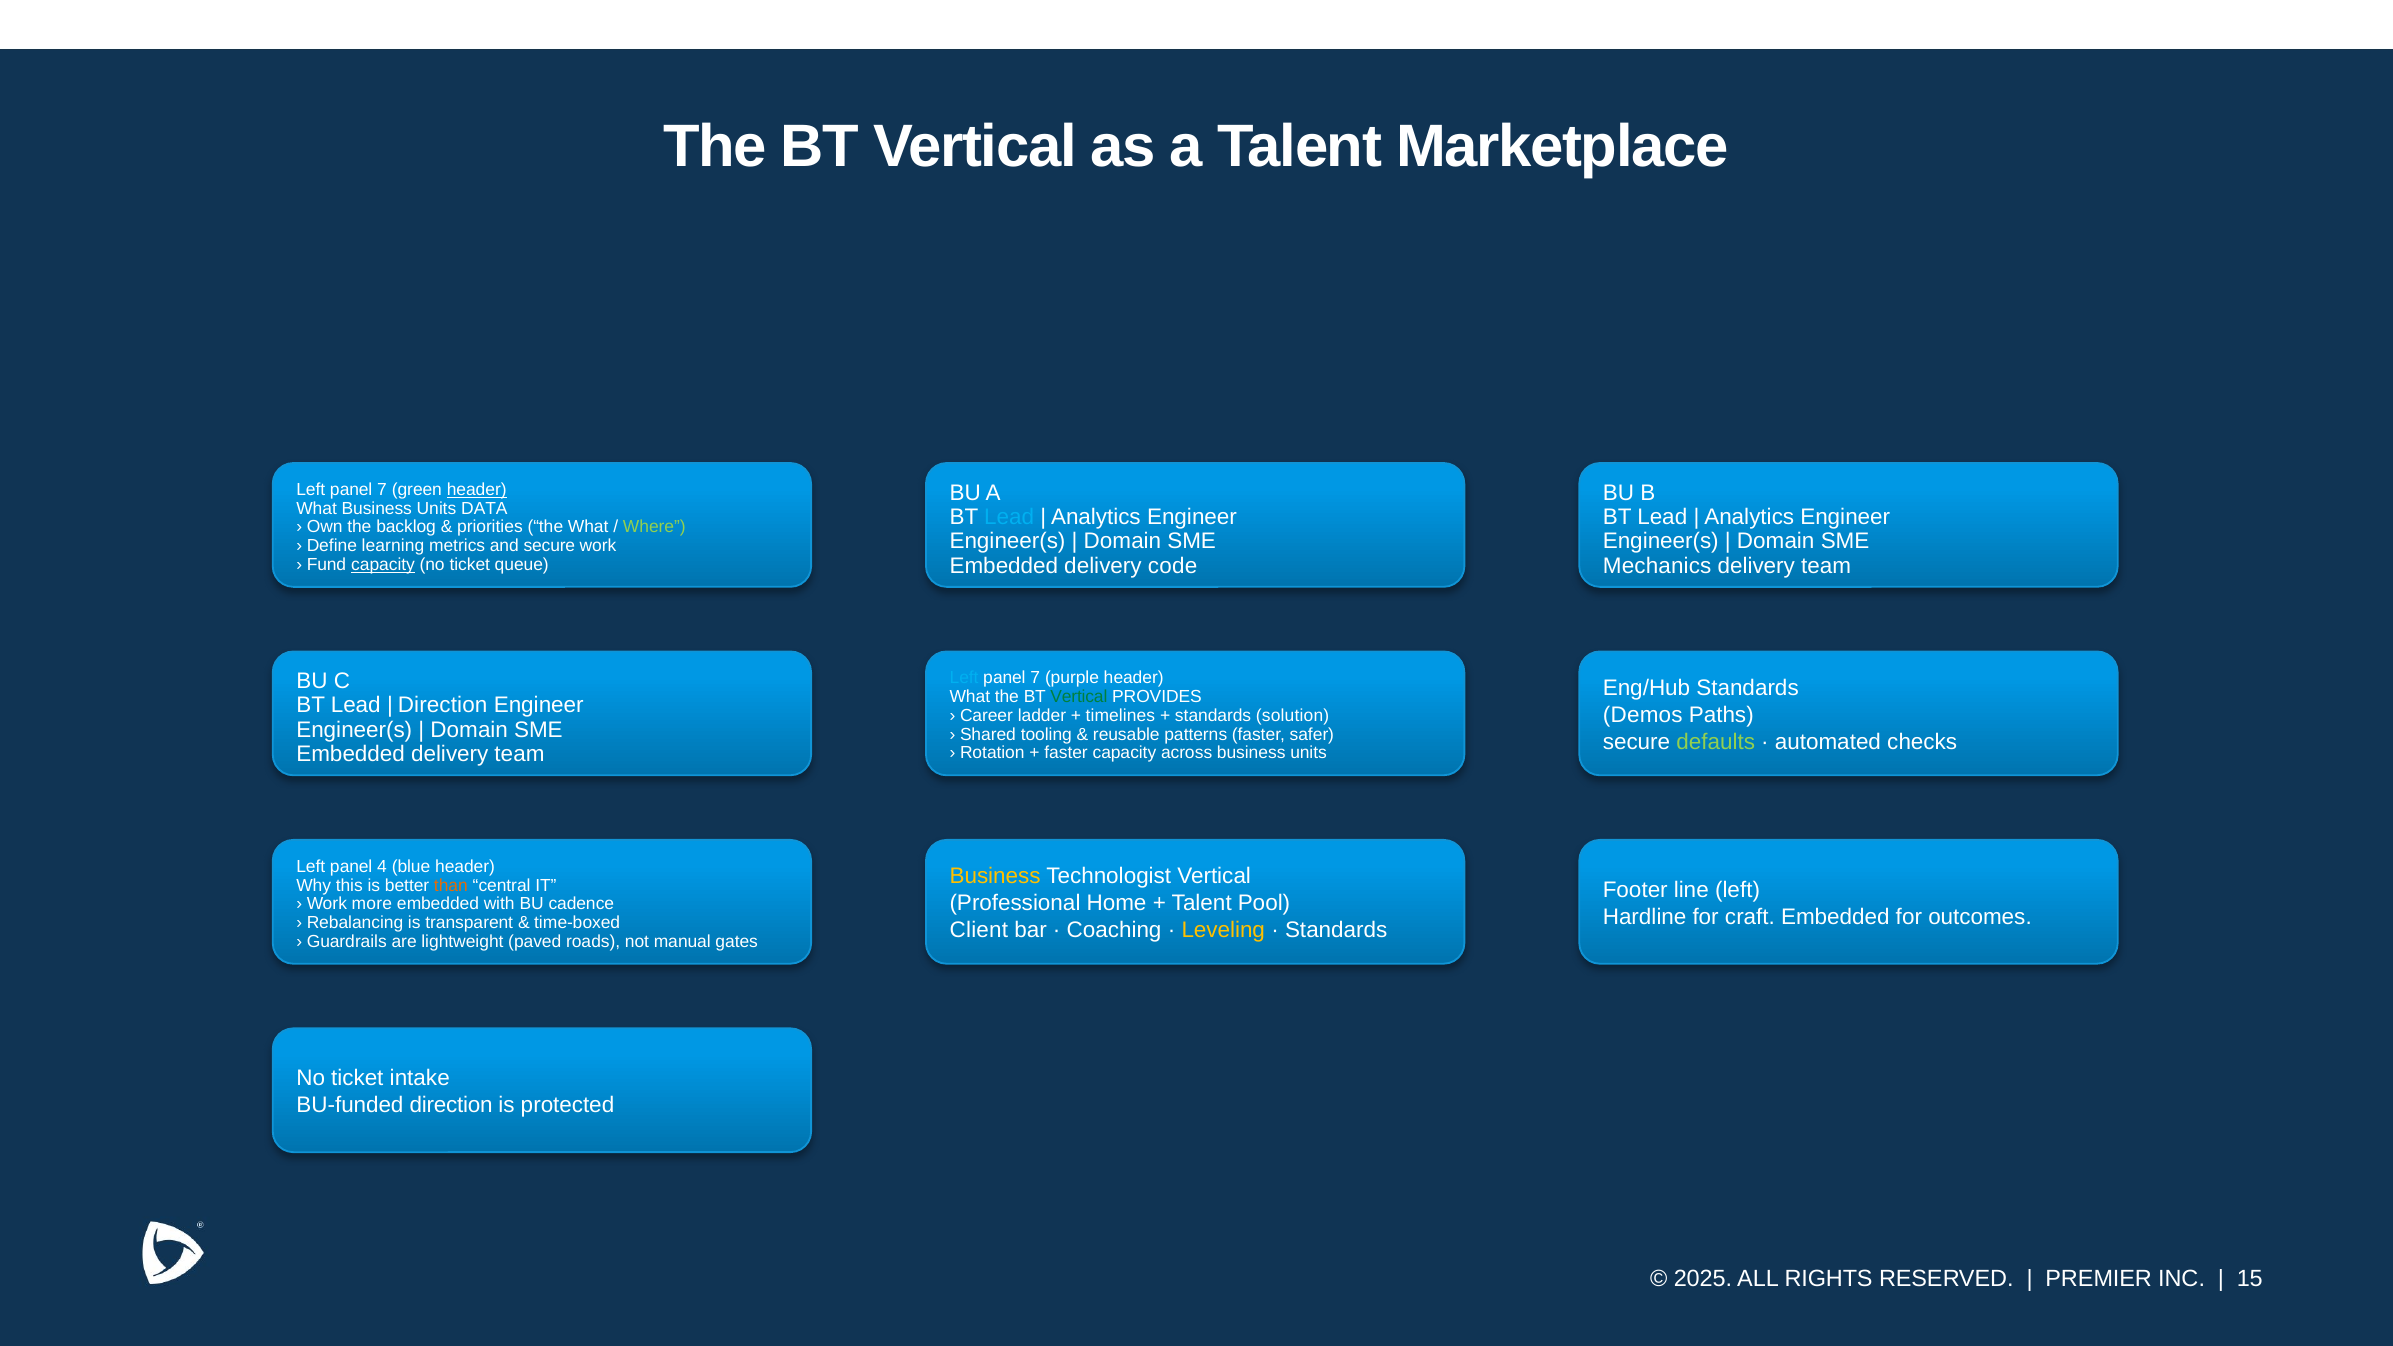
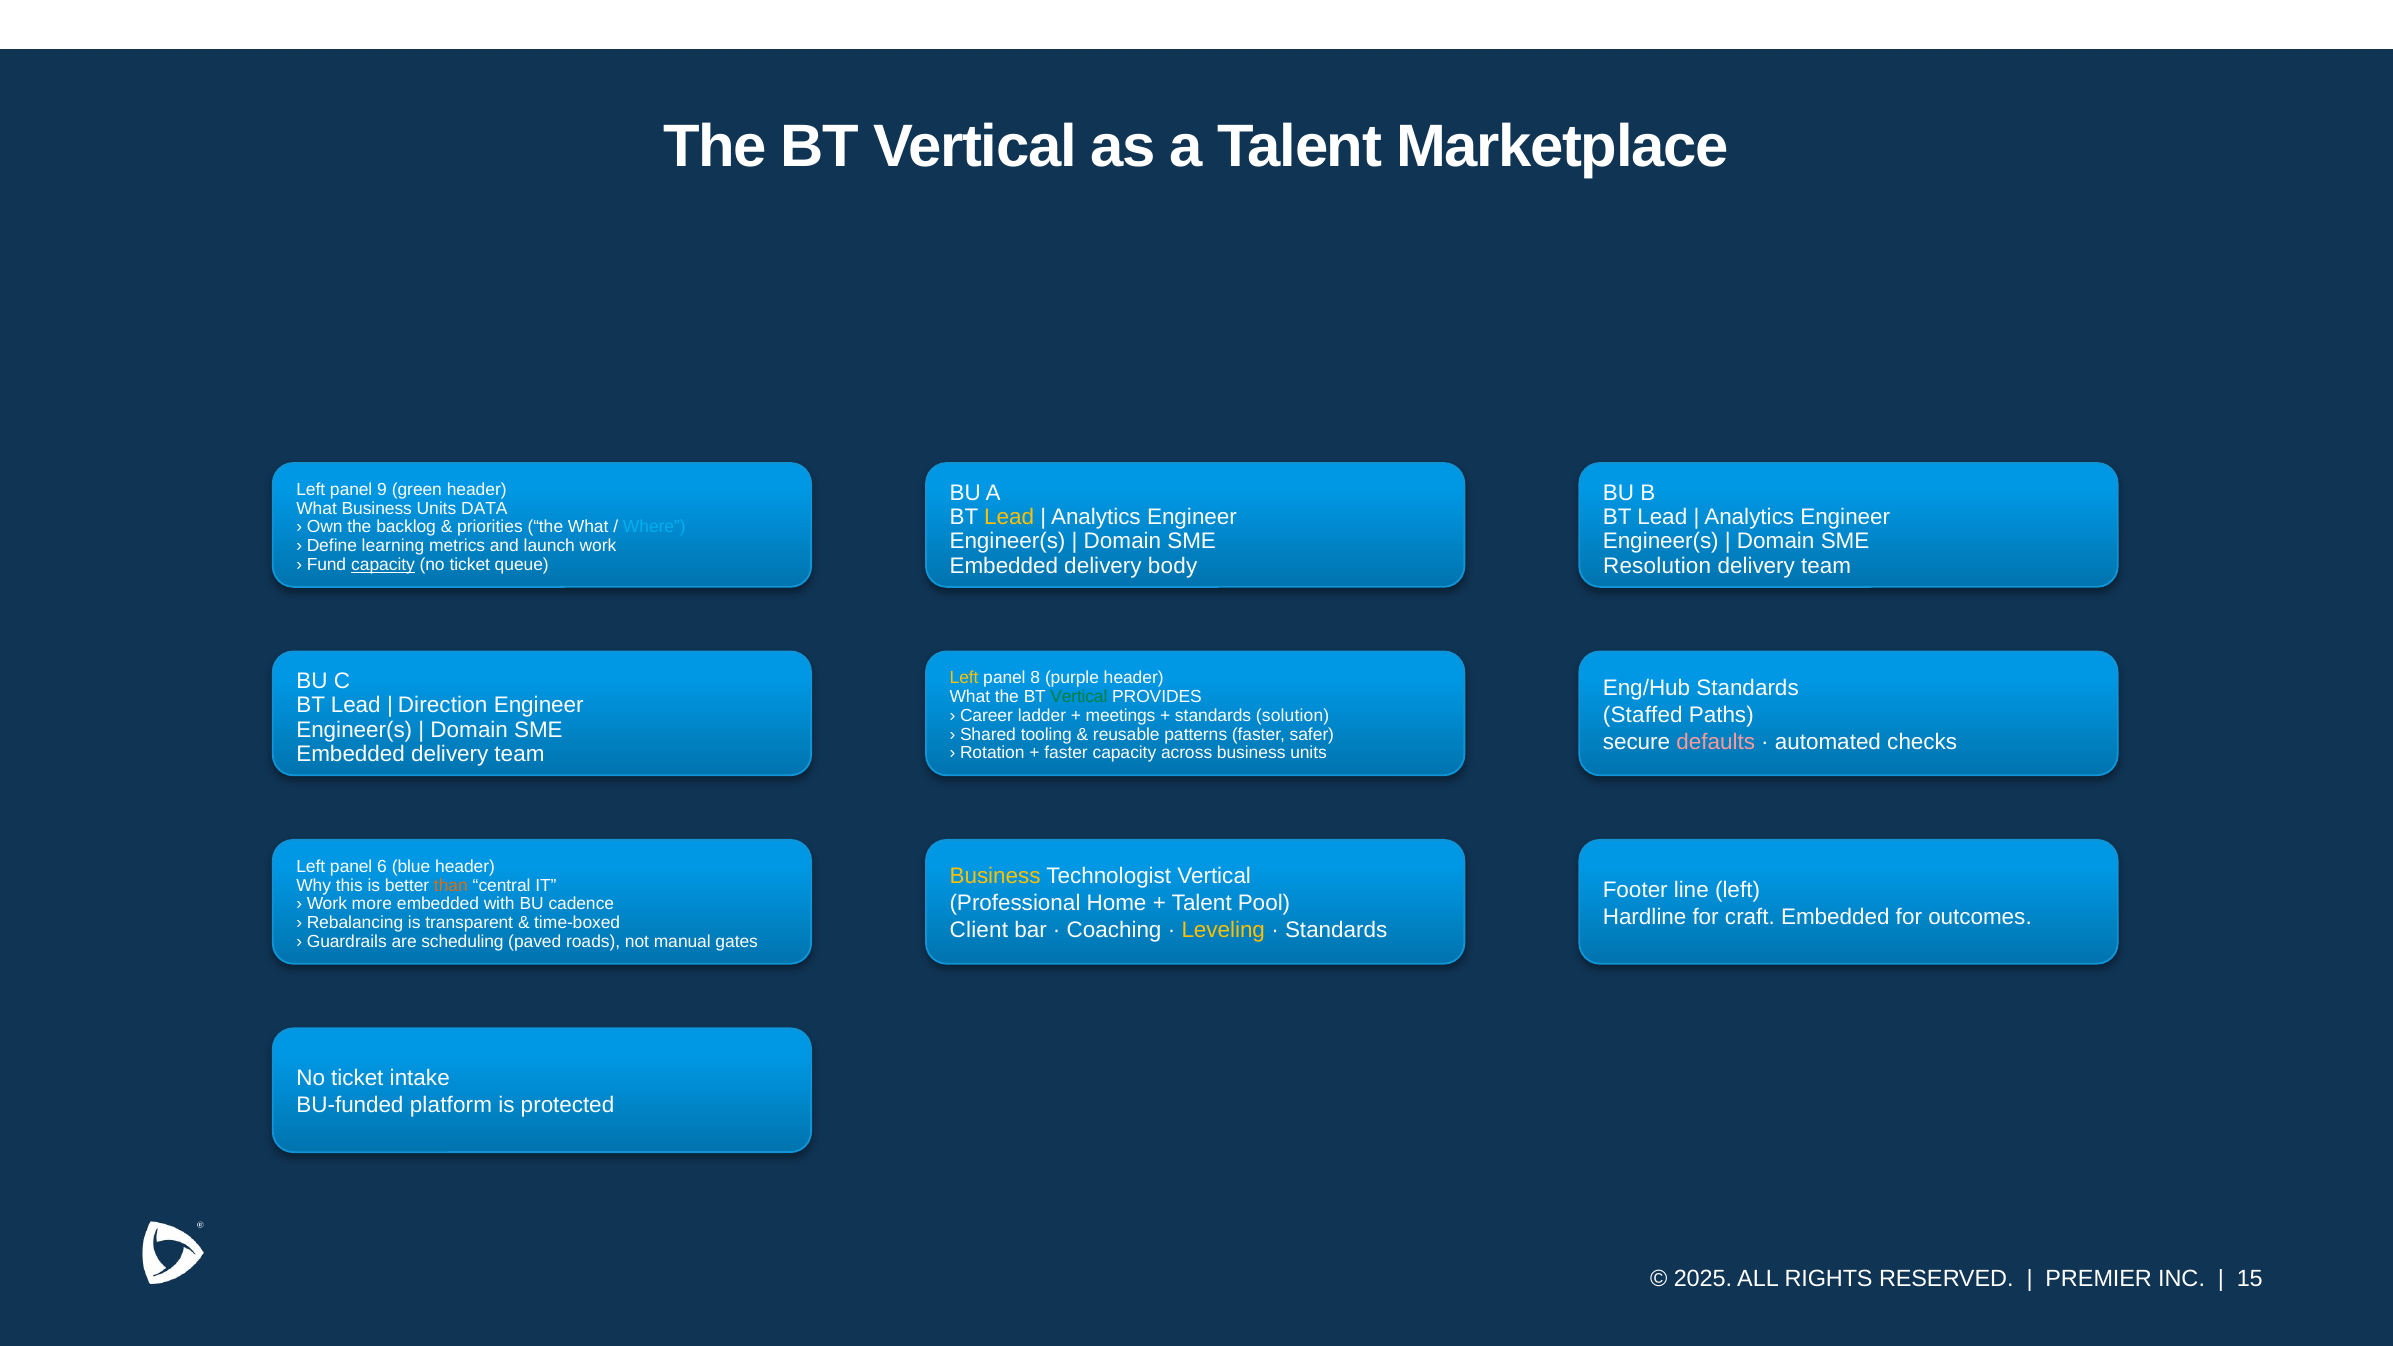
7 at (382, 490): 7 -> 9
header at (477, 490) underline: present -> none
Lead at (1009, 517) colour: light blue -> yellow
Where colour: light green -> light blue
and secure: secure -> launch
code: code -> body
Mechanics: Mechanics -> Resolution
Left at (964, 678) colour: light blue -> yellow
7 at (1035, 678): 7 -> 8
Demos: Demos -> Staffed
timelines: timelines -> meetings
defaults colour: light green -> pink
4: 4 -> 6
lightweight: lightweight -> scheduling
BU-funded direction: direction -> platform
